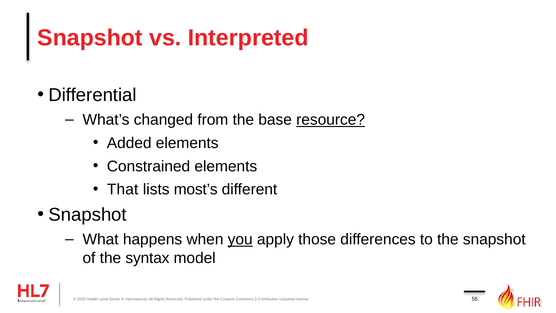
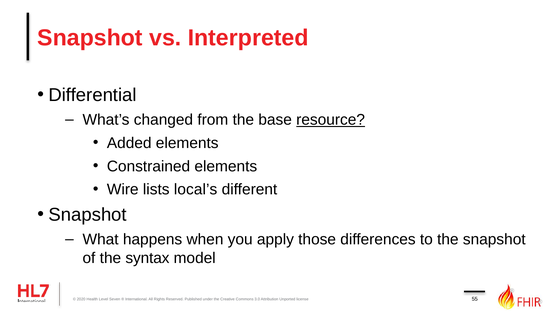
That: That -> Wire
most’s: most’s -> local’s
you underline: present -> none
